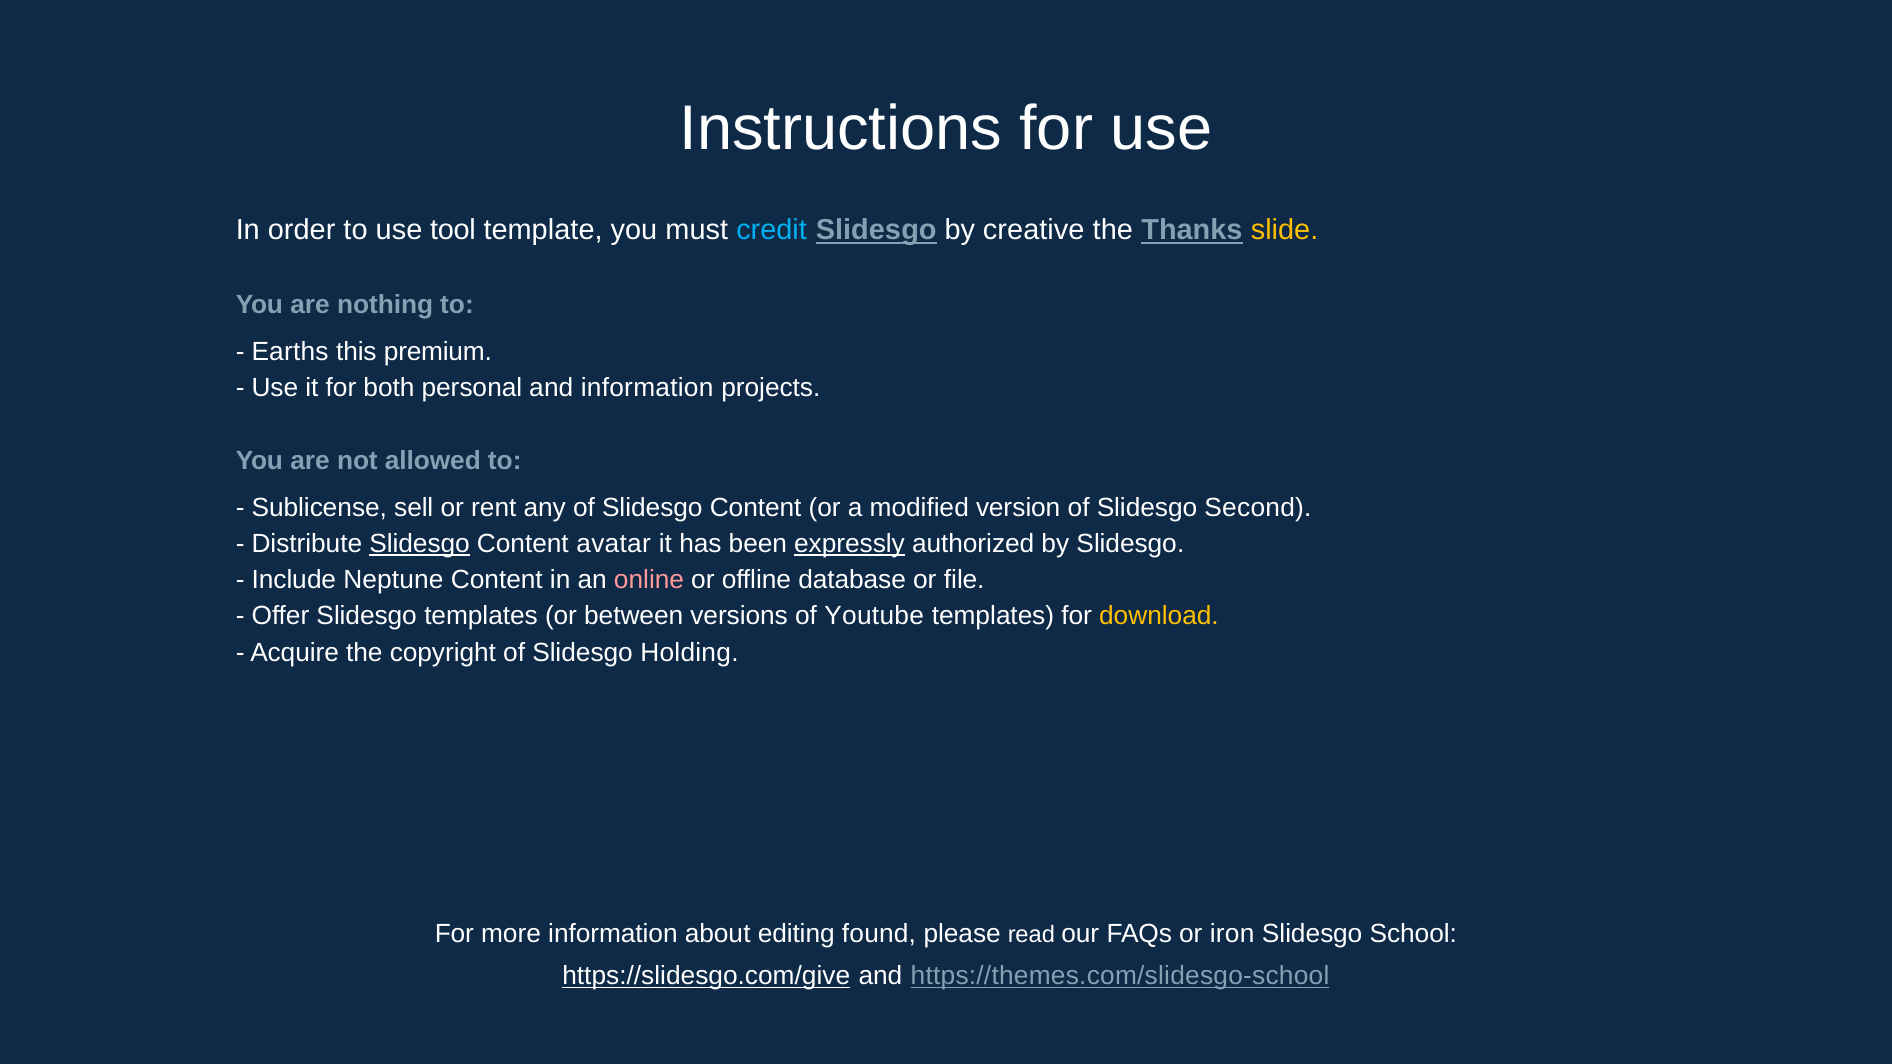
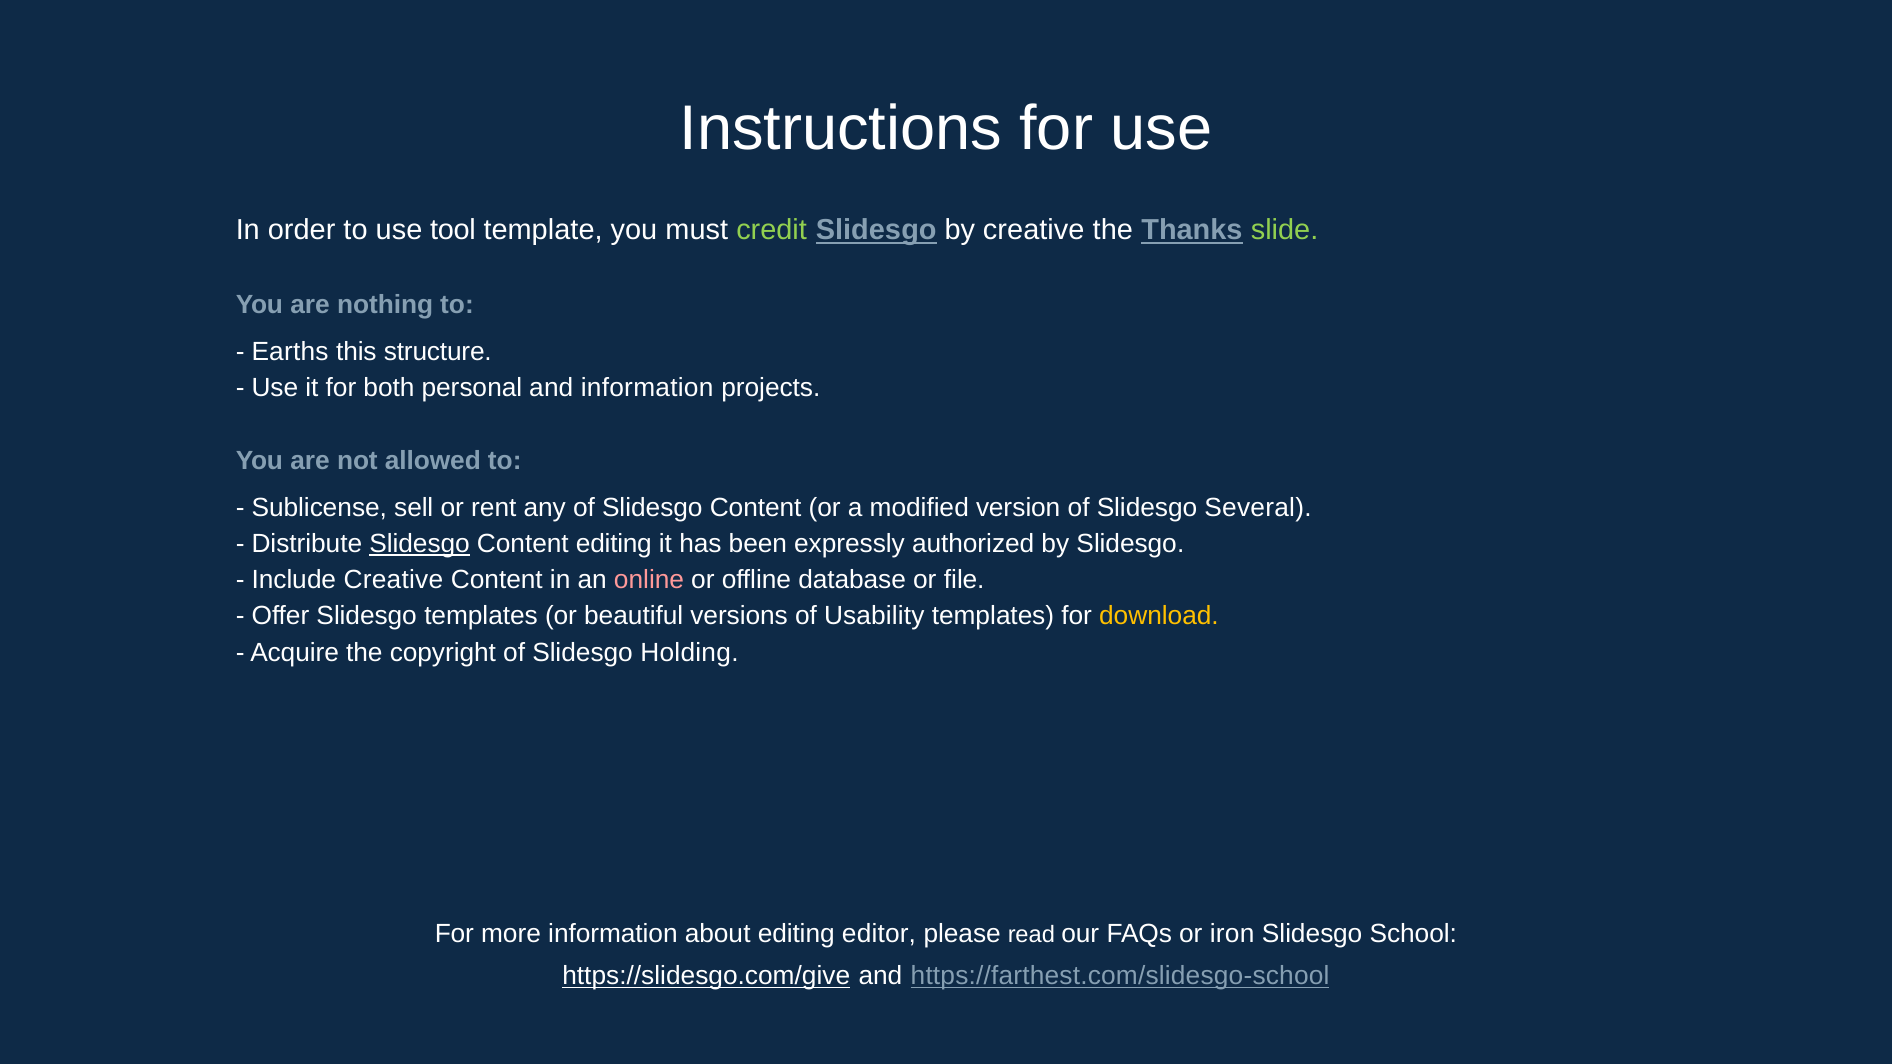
credit colour: light blue -> light green
slide colour: yellow -> light green
premium: premium -> structure
Second: Second -> Several
Content avatar: avatar -> editing
expressly underline: present -> none
Include Neptune: Neptune -> Creative
between: between -> beautiful
Youtube: Youtube -> Usability
found: found -> editor
https://themes.com/slidesgo-school: https://themes.com/slidesgo-school -> https://farthest.com/slidesgo-school
